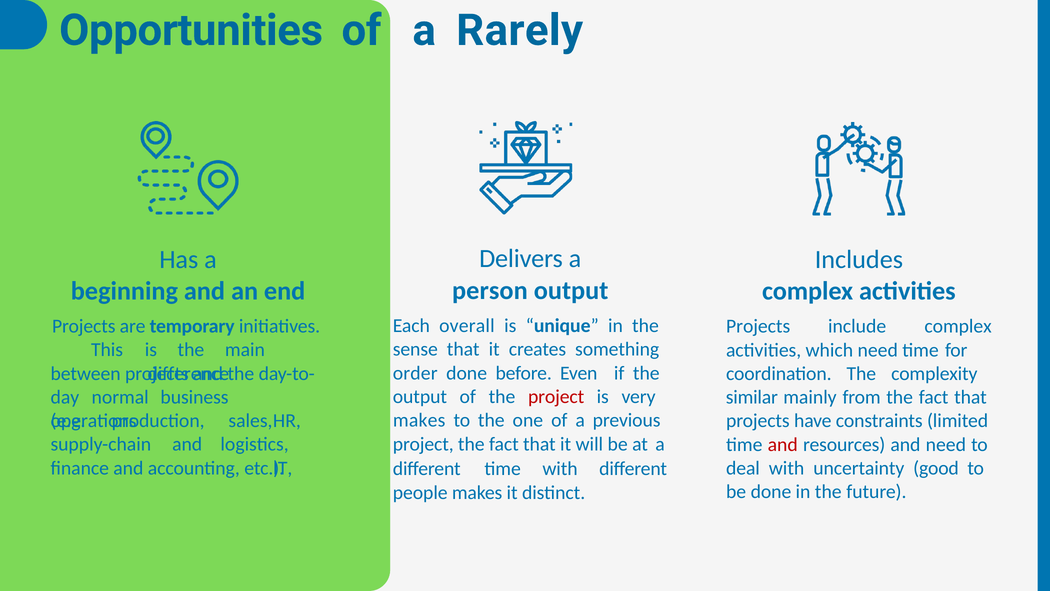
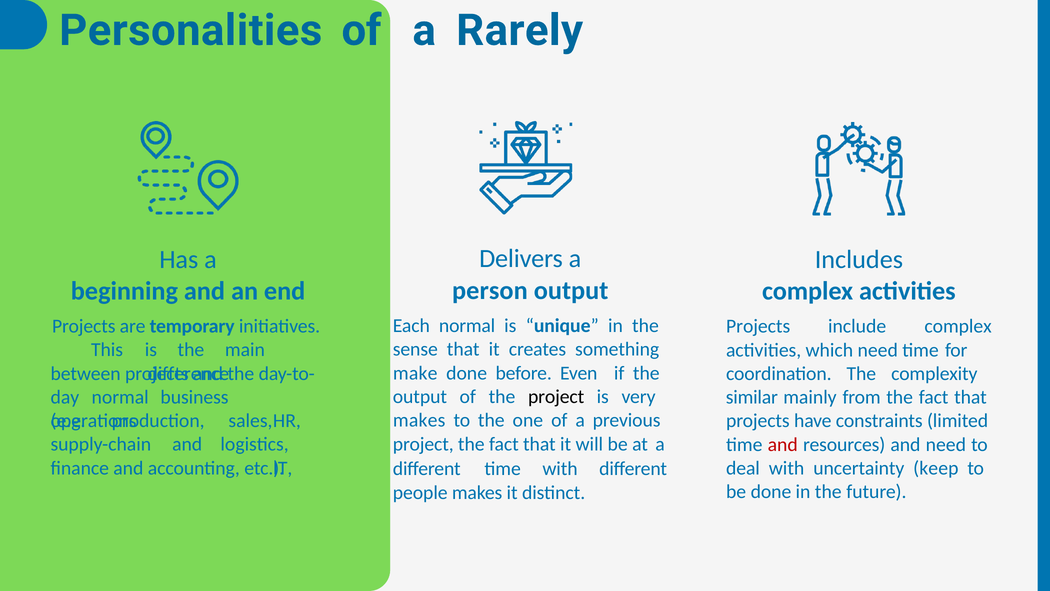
Opportunities: Opportunities -> Personalities
Each overall: overall -> normal
order: order -> make
project at (556, 397) colour: red -> black
good: good -> keep
